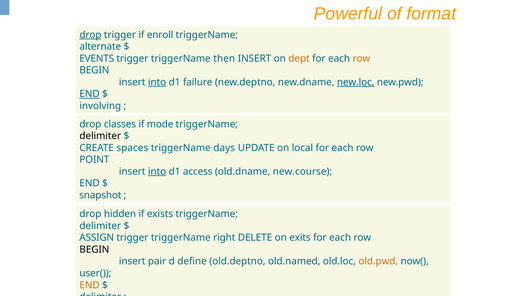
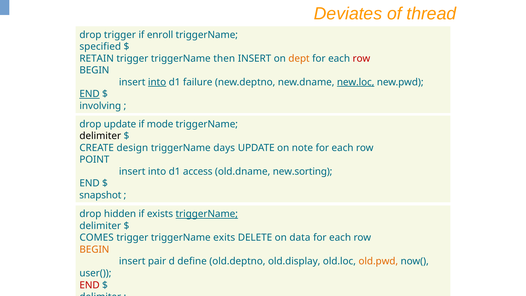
Powerful: Powerful -> Deviates
format: format -> thread
drop at (90, 35) underline: present -> none
alternate: alternate -> specified
EVENTS: EVENTS -> RETAIN
row at (361, 58) colour: orange -> red
drop classes: classes -> update
spaces: spaces -> design
local: local -> note
into at (157, 171) underline: present -> none
new.course: new.course -> new.sorting
triggerName at (207, 214) underline: none -> present
ASSIGN: ASSIGN -> COMES
right: right -> exits
exits: exits -> data
BEGIN at (94, 249) colour: black -> orange
old.named: old.named -> old.display
END at (90, 285) colour: orange -> red
